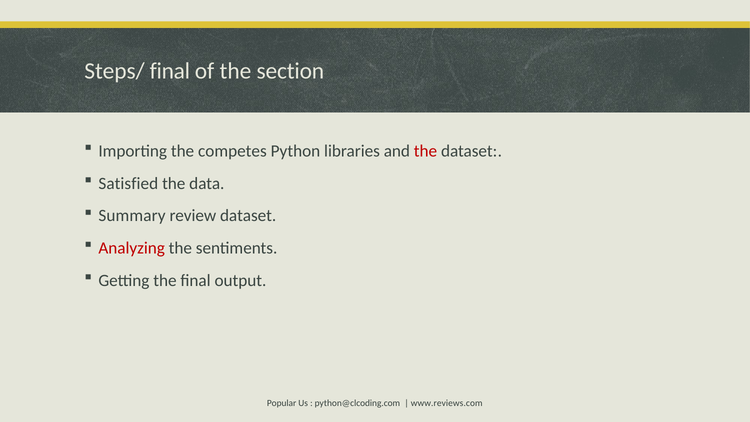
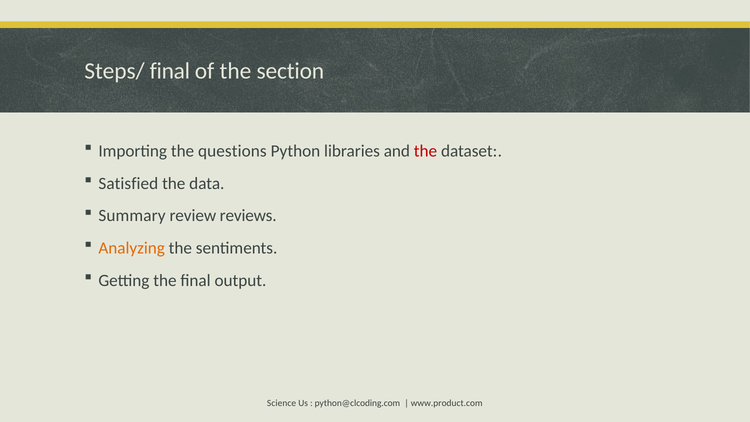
competes: competes -> questions
review dataset: dataset -> reviews
Analyzing colour: red -> orange
Popular: Popular -> Science
www.reviews.com: www.reviews.com -> www.product.com
